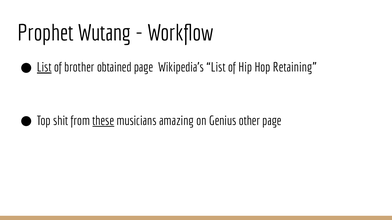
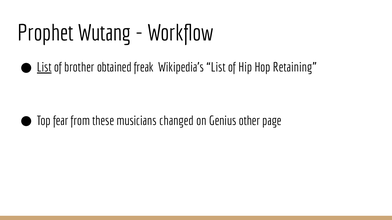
obtained page: page -> freak
shit: shit -> fear
these underline: present -> none
amazing: amazing -> changed
